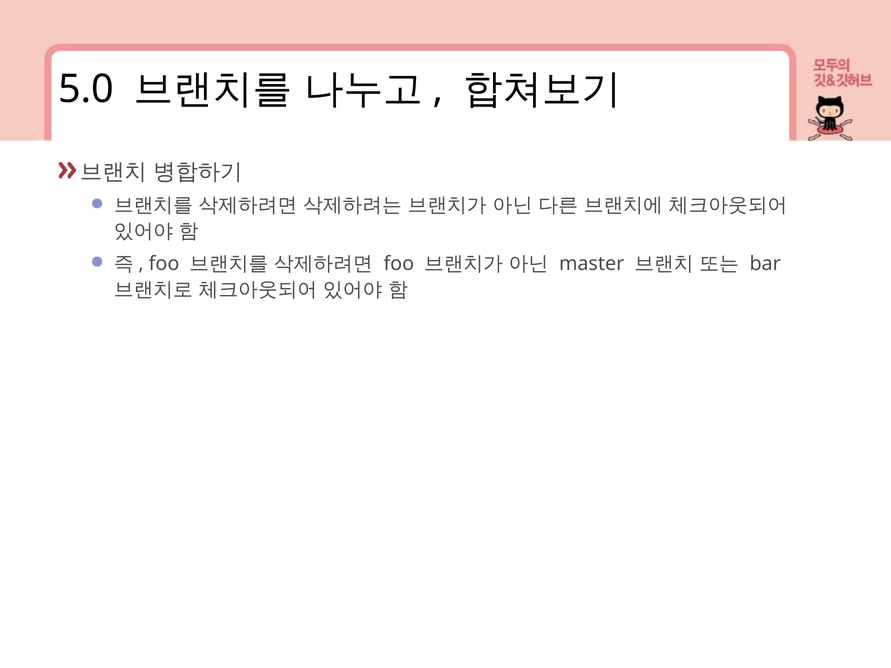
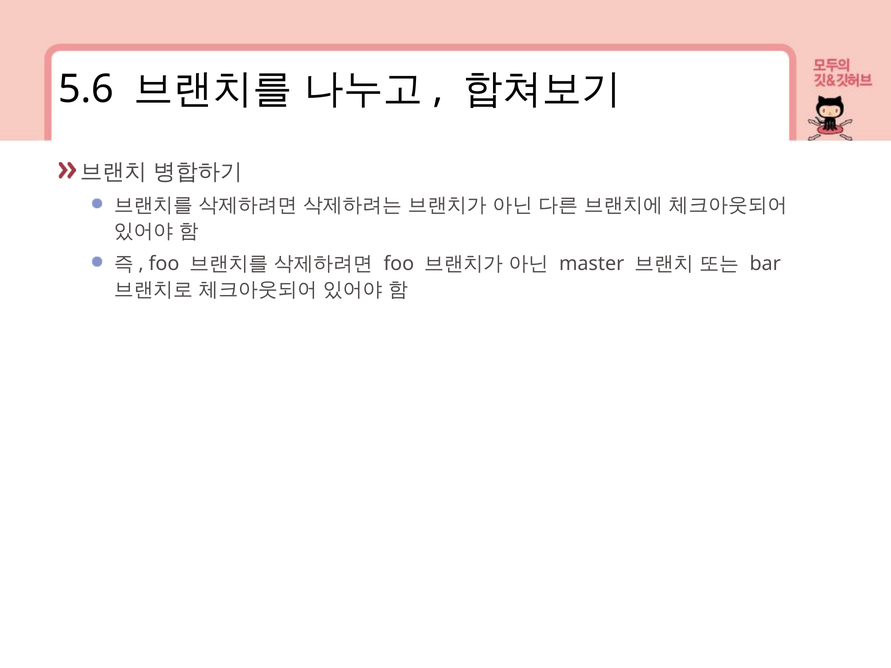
5.0: 5.0 -> 5.6
